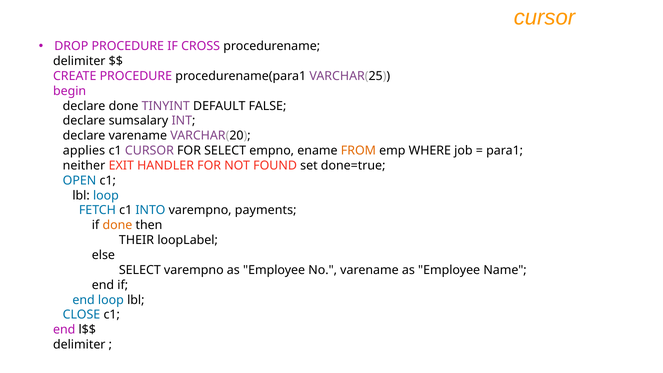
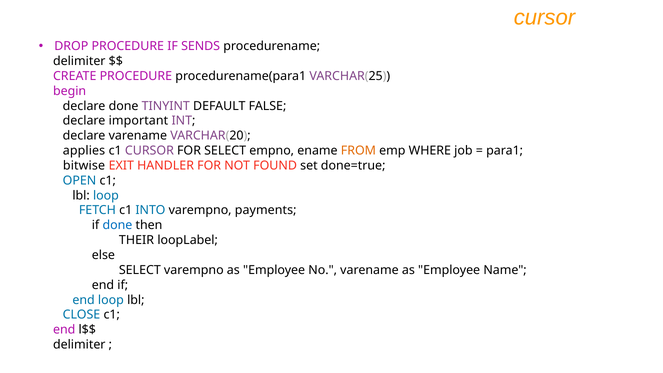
CROSS: CROSS -> SENDS
sumsalary: sumsalary -> important
neither: neither -> bitwise
done at (117, 225) colour: orange -> blue
